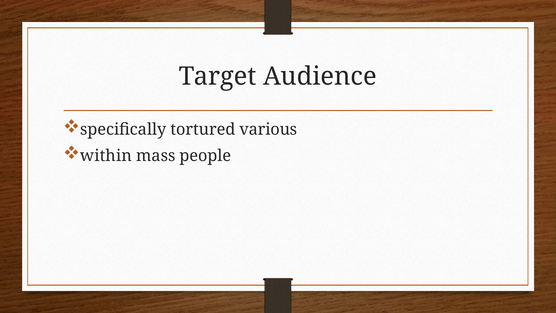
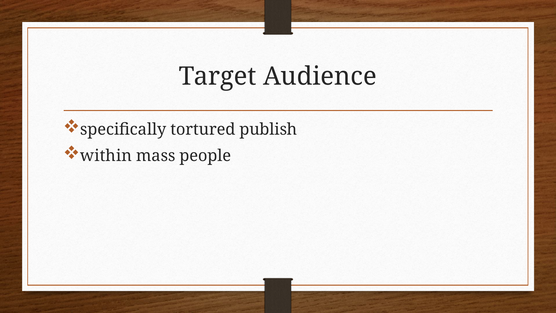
various: various -> publish
